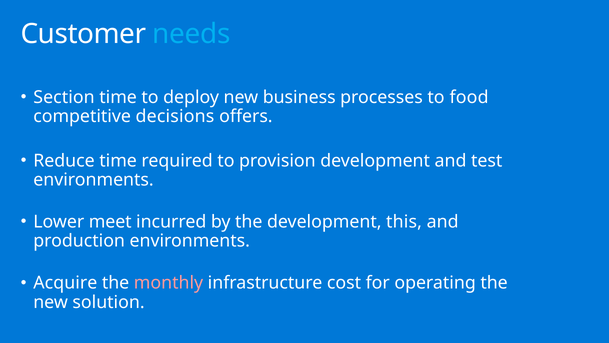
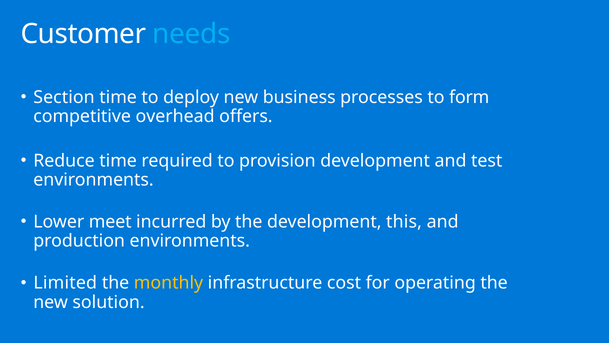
food: food -> form
decisions: decisions -> overhead
Acquire: Acquire -> Limited
monthly colour: pink -> yellow
